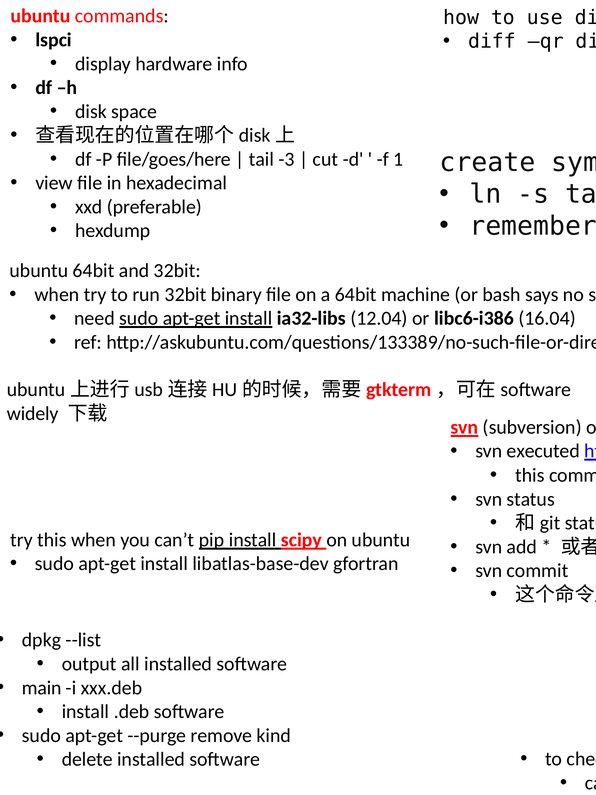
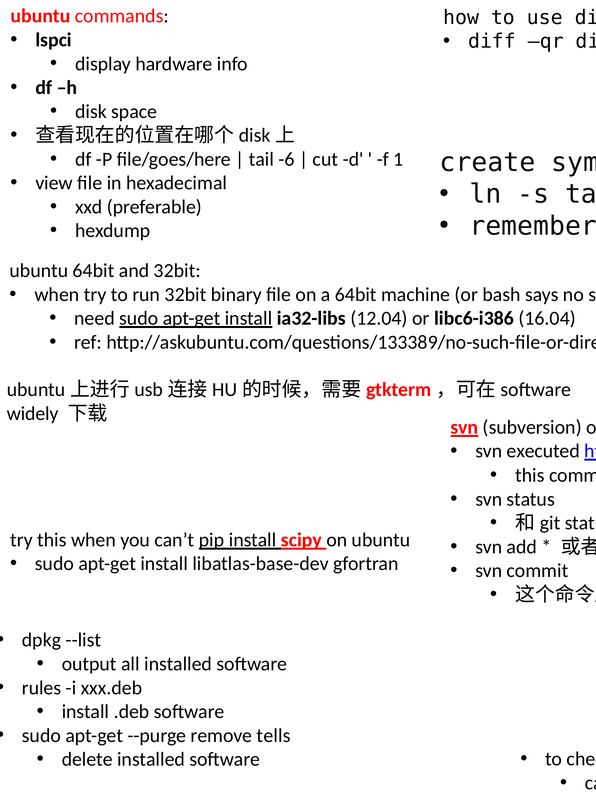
-3: -3 -> -6
main: main -> rules
kind: kind -> tells
